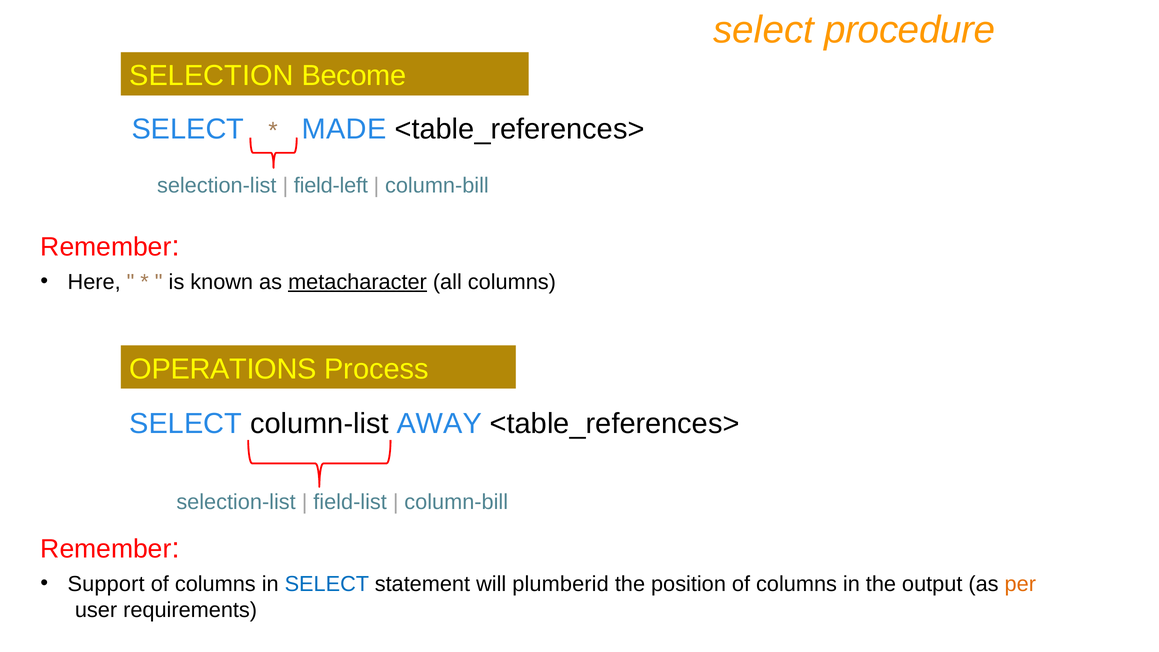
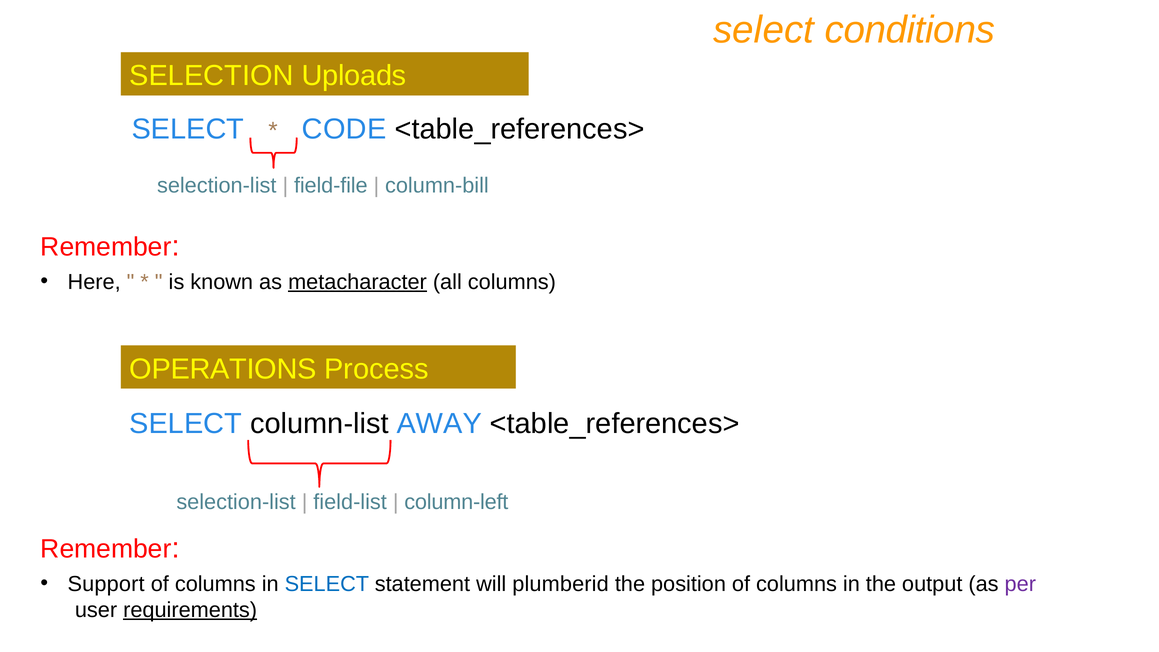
procedure: procedure -> conditions
Become: Become -> Uploads
MADE: MADE -> CODE
field-left: field-left -> field-file
column-bill at (456, 502): column-bill -> column-left
per colour: orange -> purple
requirements underline: none -> present
